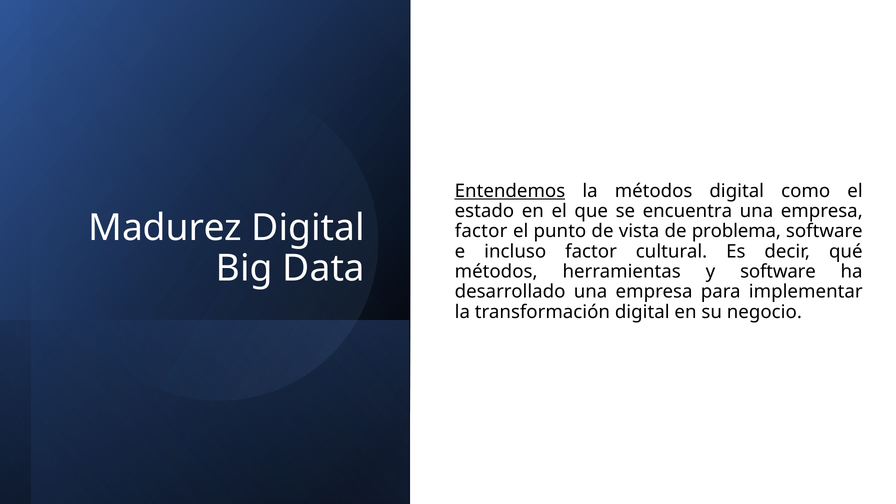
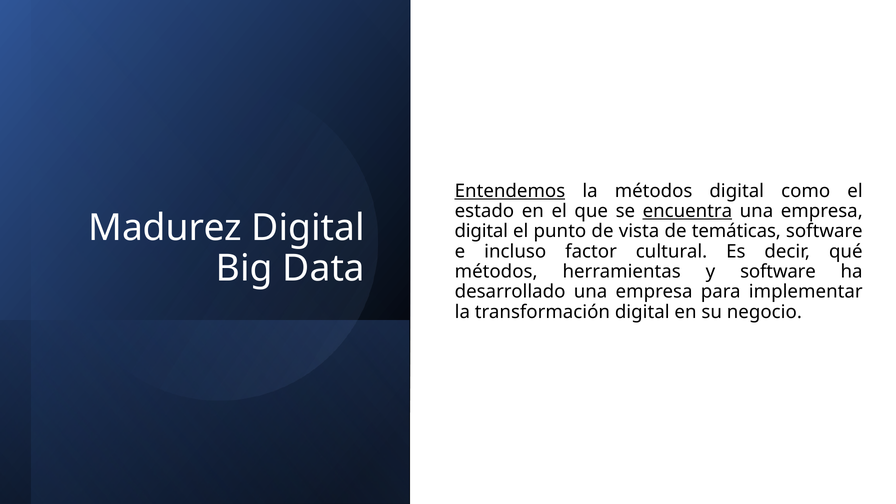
encuentra underline: none -> present
factor at (481, 231): factor -> digital
problema: problema -> temáticas
